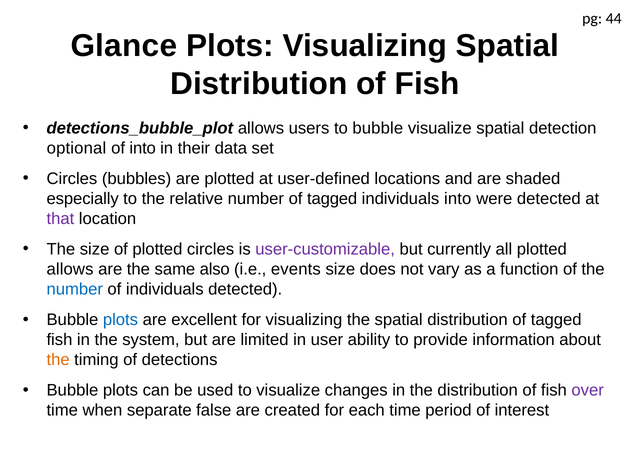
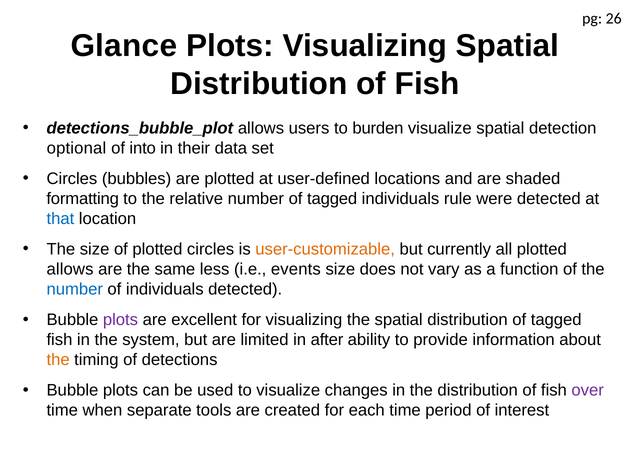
44: 44 -> 26
to bubble: bubble -> burden
especially: especially -> formatting
individuals into: into -> rule
that colour: purple -> blue
user-customizable colour: purple -> orange
also: also -> less
plots at (120, 320) colour: blue -> purple
user: user -> after
false: false -> tools
